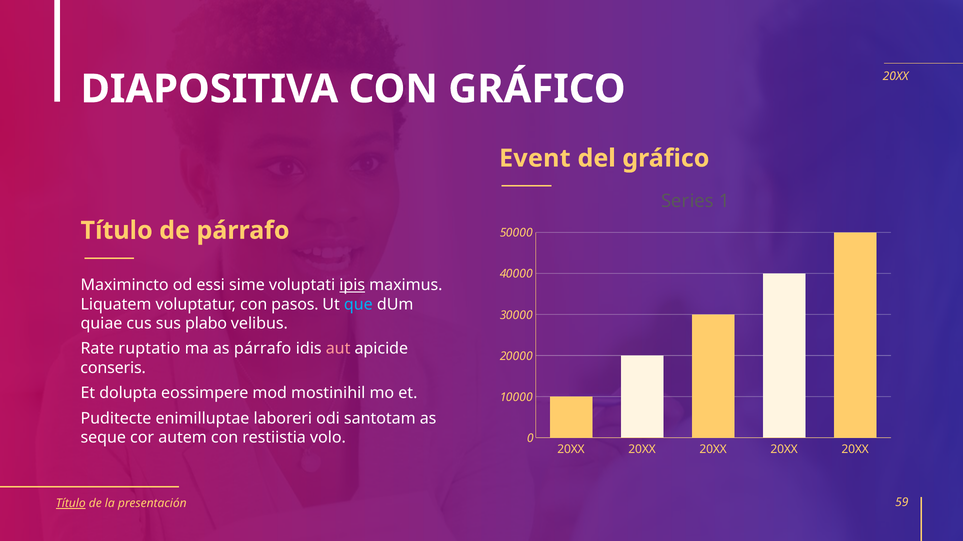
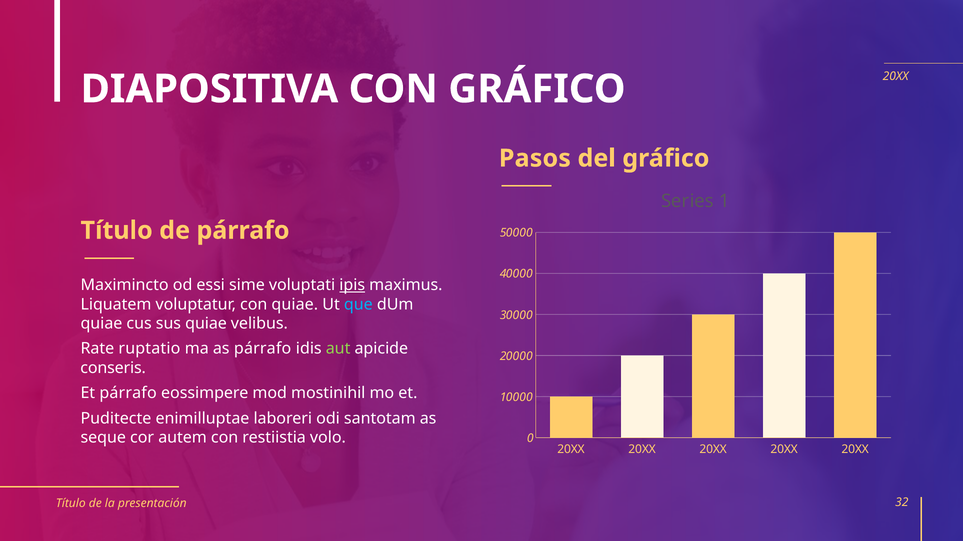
Event: Event -> Pasos
con pasos: pasos -> quiae
sus plabo: plabo -> quiae
aut colour: pink -> light green
Et dolupta: dolupta -> párrafo
Título at (71, 504) underline: present -> none
59: 59 -> 32
